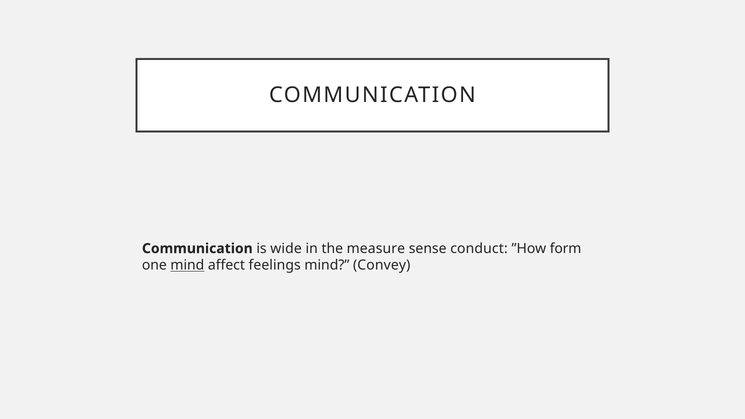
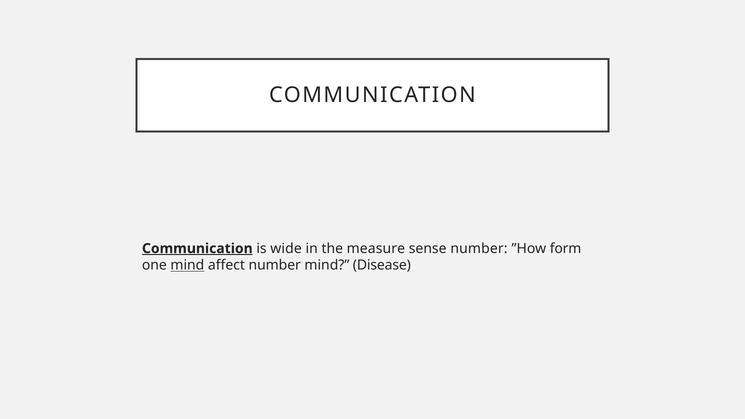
Communication at (197, 249) underline: none -> present
sense conduct: conduct -> number
affect feelings: feelings -> number
Convey: Convey -> Disease
